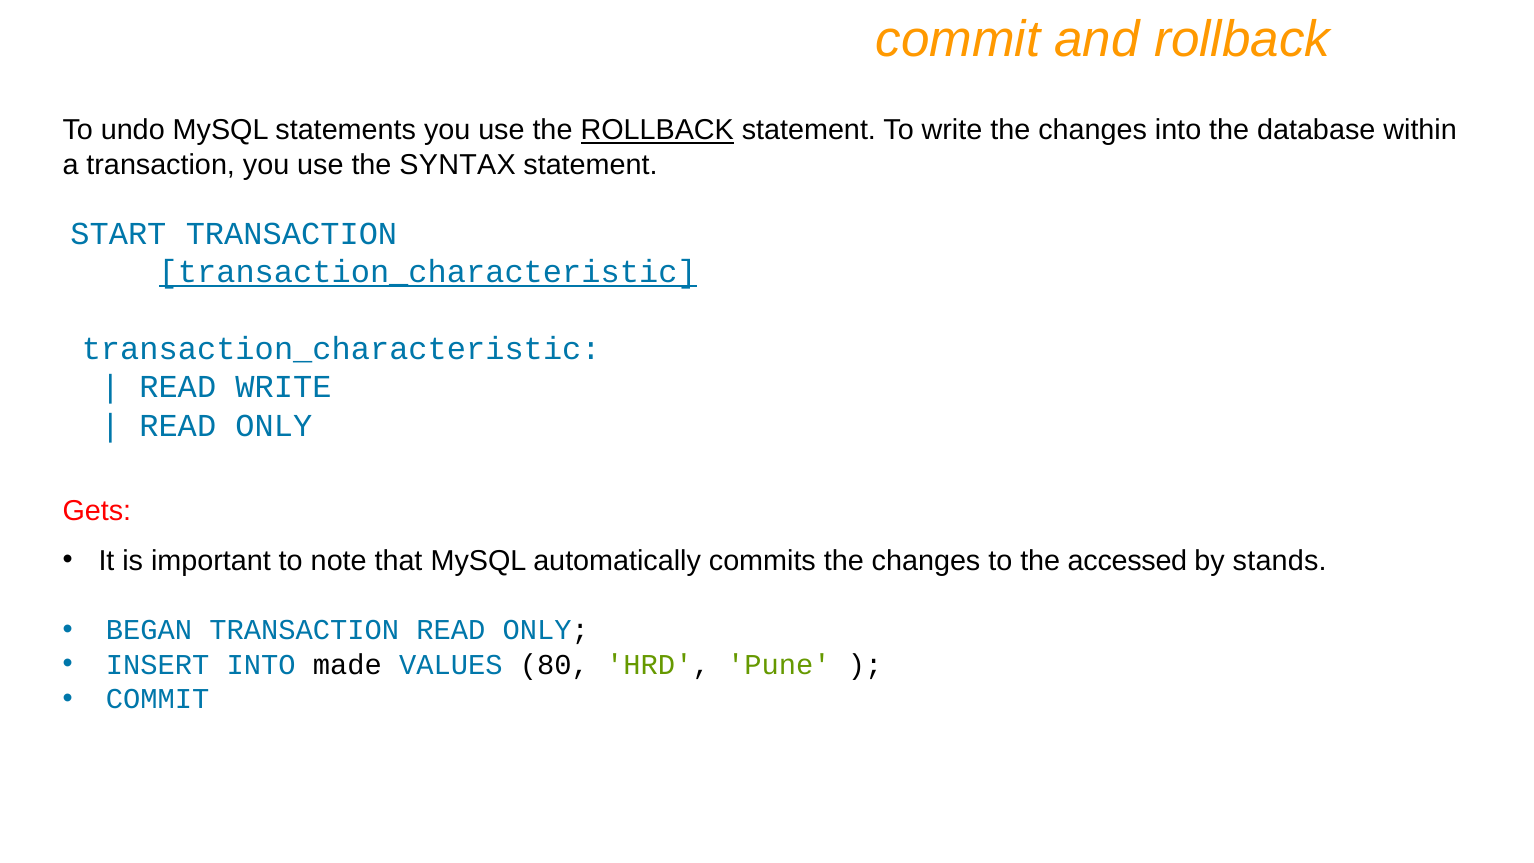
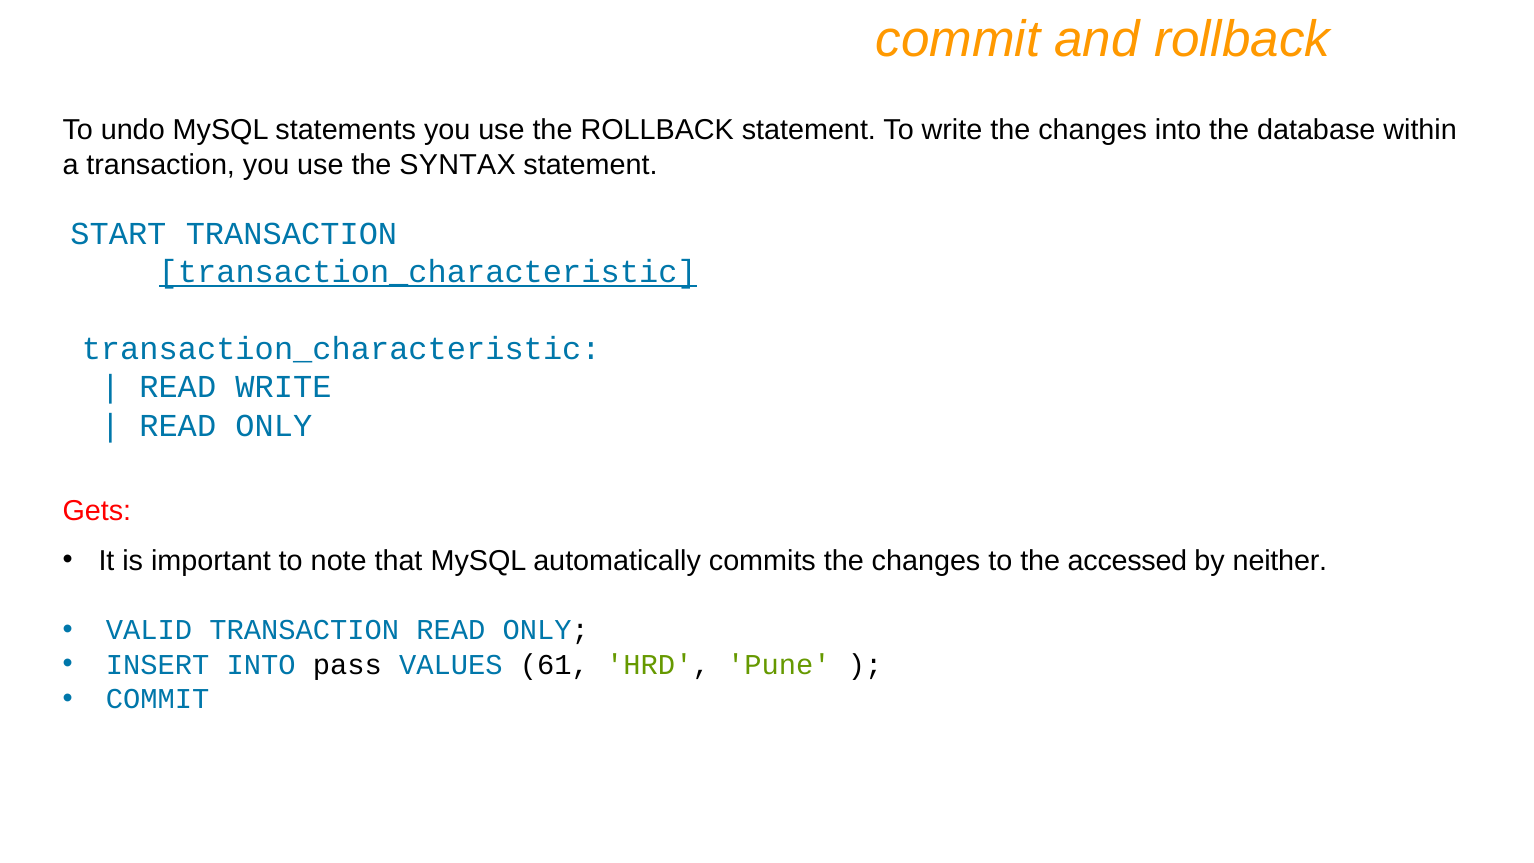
ROLLBACK at (657, 130) underline: present -> none
stands: stands -> neither
BEGAN: BEGAN -> VALID
made: made -> pass
80: 80 -> 61
